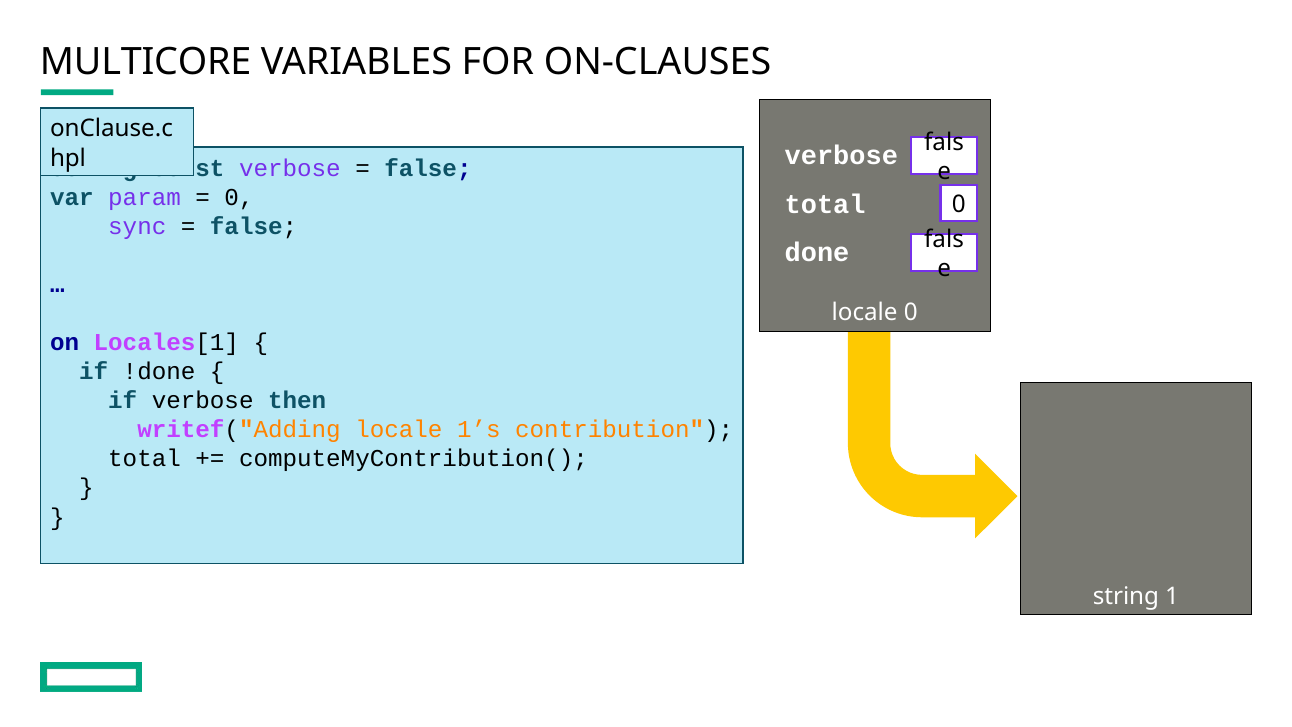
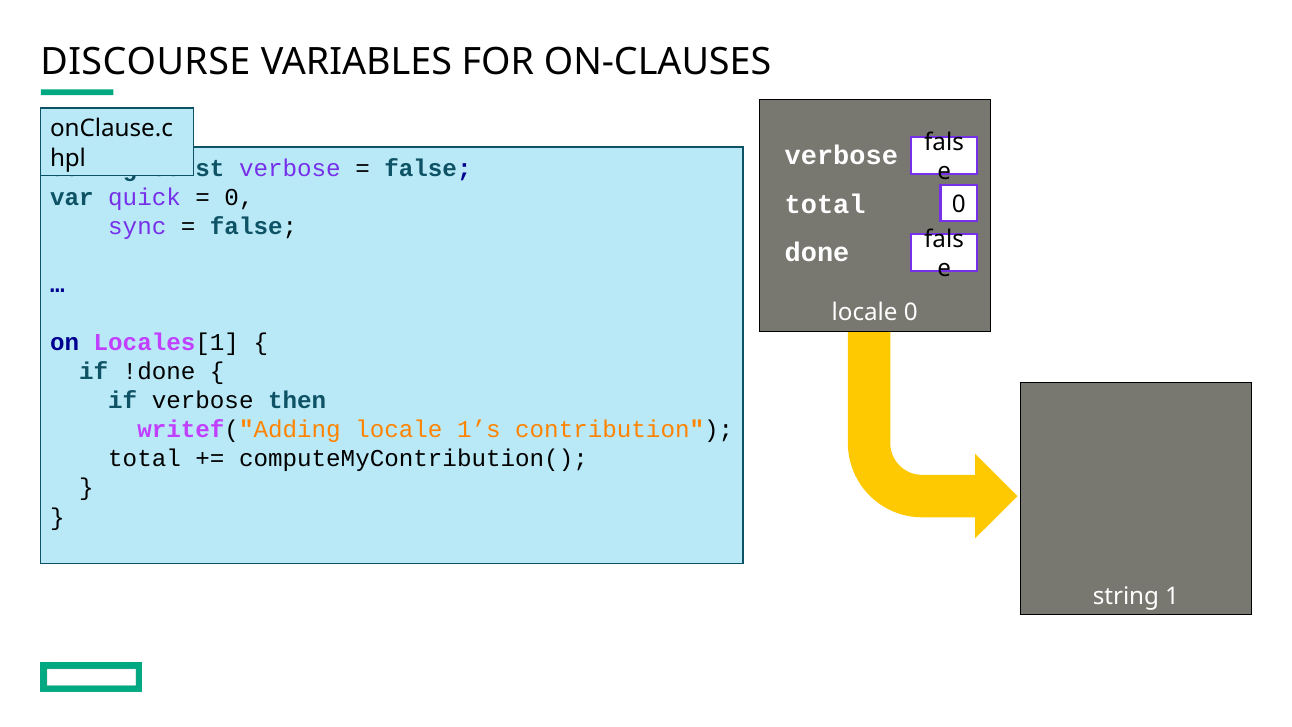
MULTICORE: MULTICORE -> DISCOURSE
param: param -> quick
